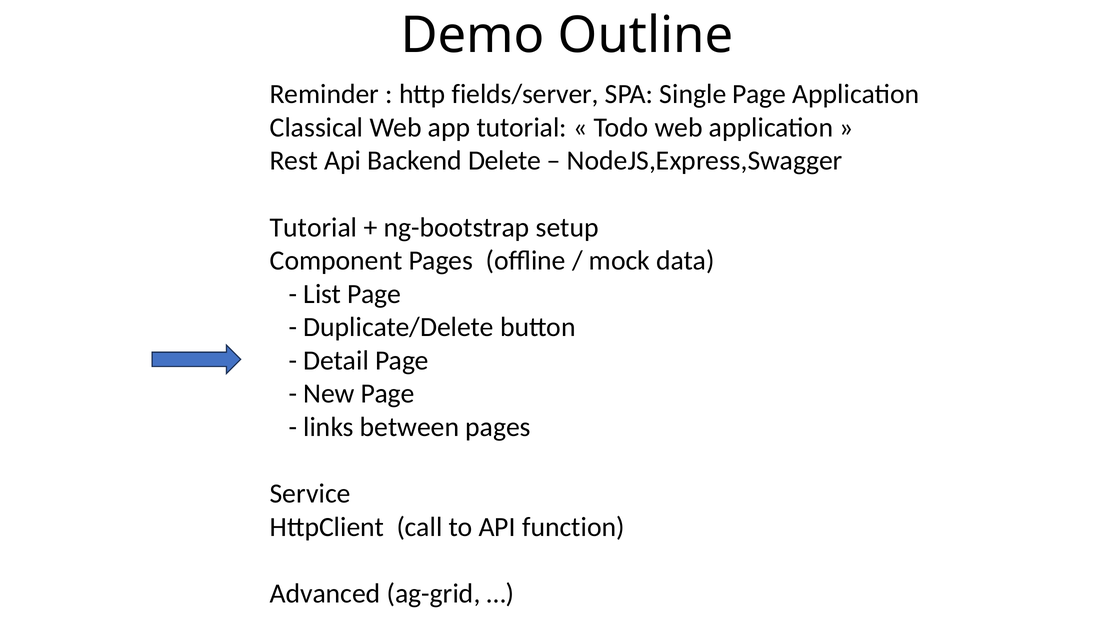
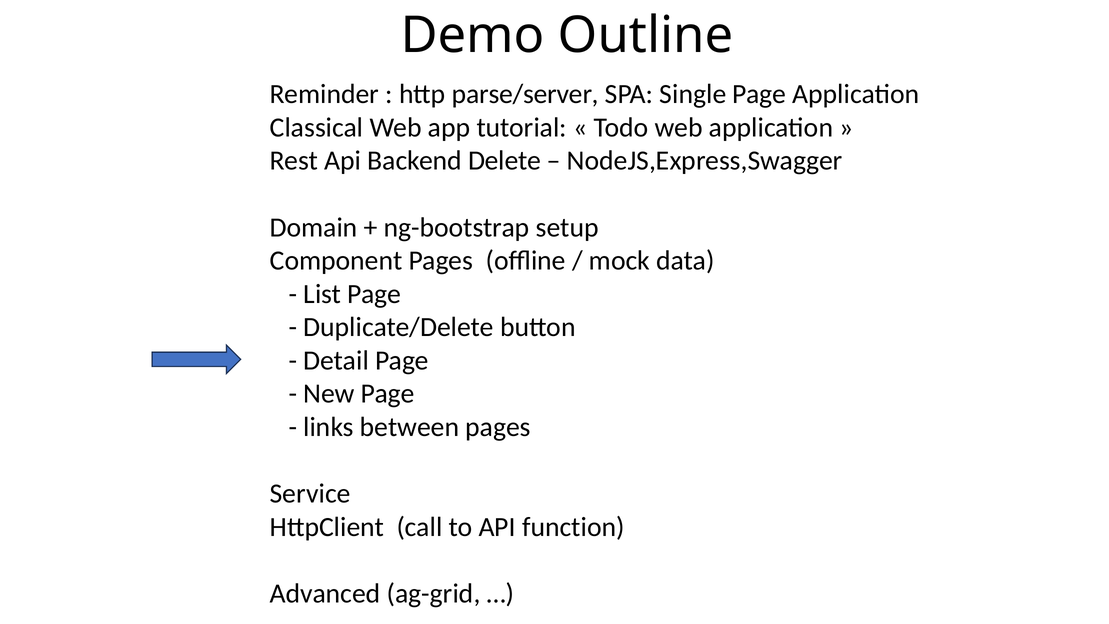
fields/server: fields/server -> parse/server
Tutorial at (314, 227): Tutorial -> Domain
